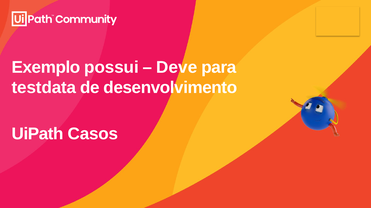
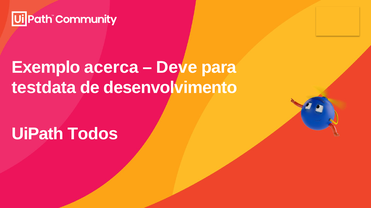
possui: possui -> acerca
Casos: Casos -> Todos
